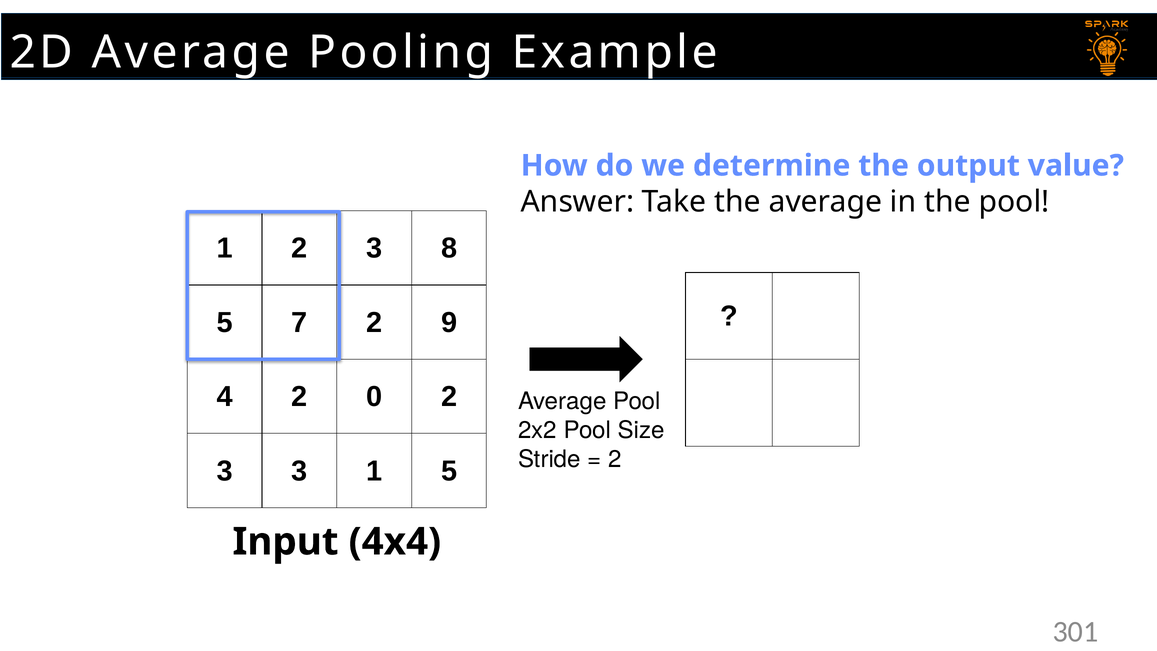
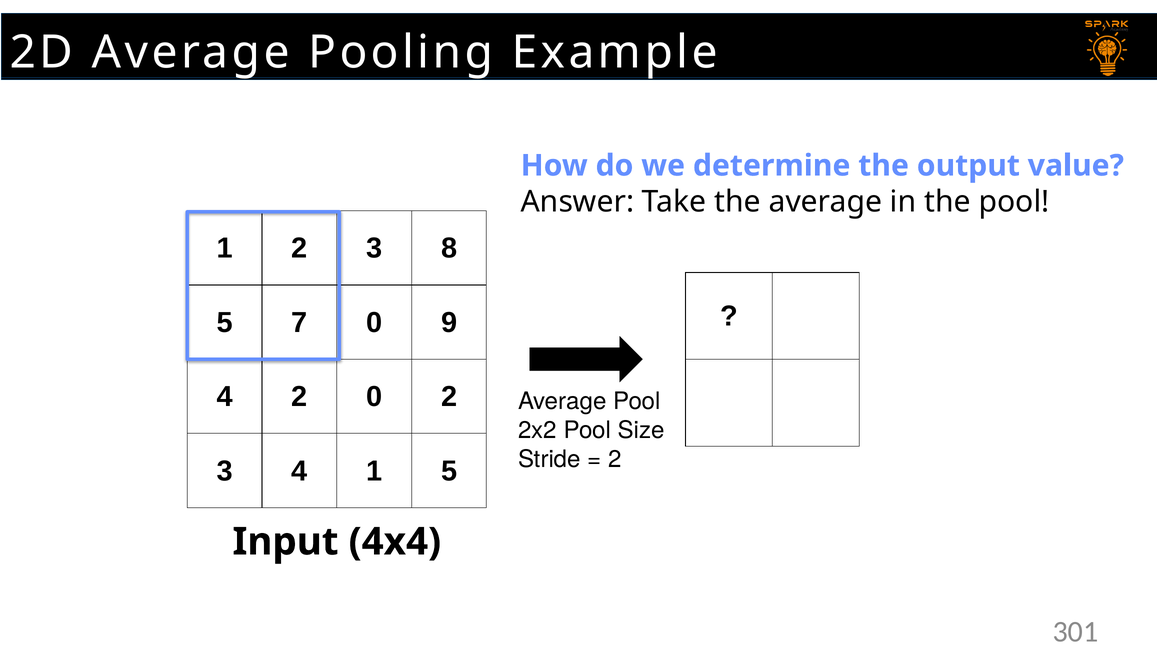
2 at (374, 322): 2 -> 0
3 3: 3 -> 4
